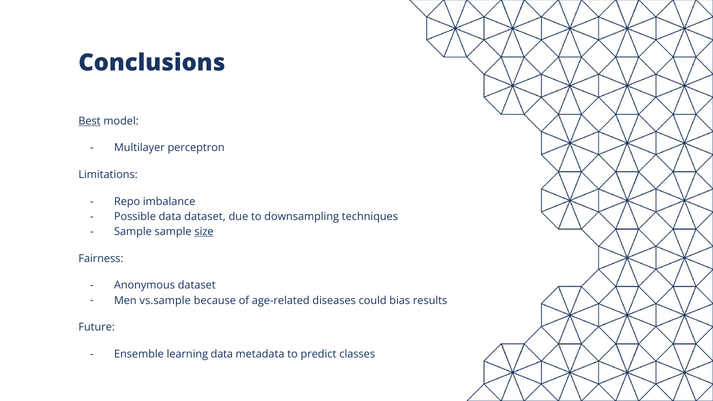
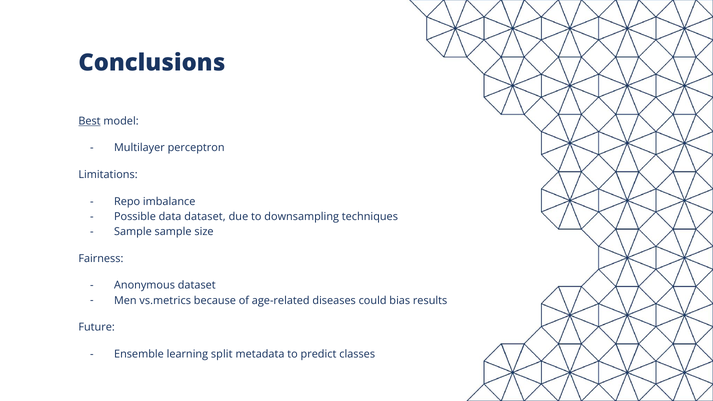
size underline: present -> none
vs.sample: vs.sample -> vs.metrics
learning data: data -> split
